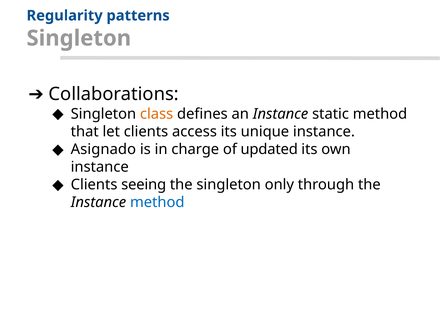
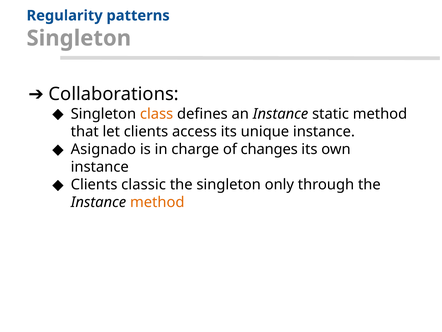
updated: updated -> changes
seeing: seeing -> classic
method at (157, 202) colour: blue -> orange
